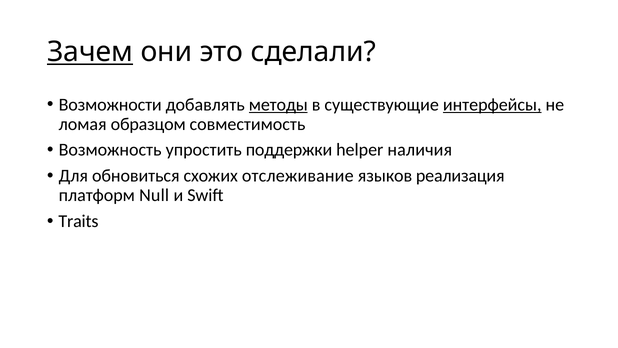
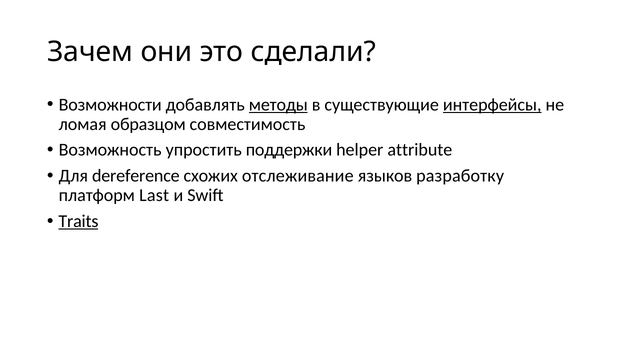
Зачем underline: present -> none
наличия: наличия -> attribute
обновиться: обновиться -> dereference
реализация: реализация -> разработку
Null: Null -> Last
Traits underline: none -> present
